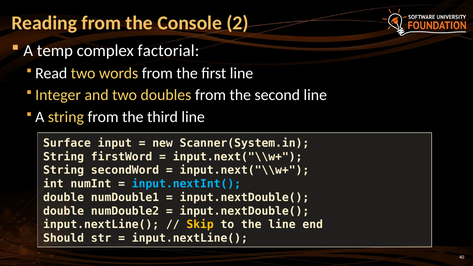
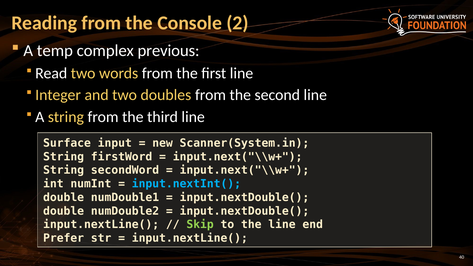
factorial: factorial -> previous
Skip colour: yellow -> light green
Should: Should -> Prefer
